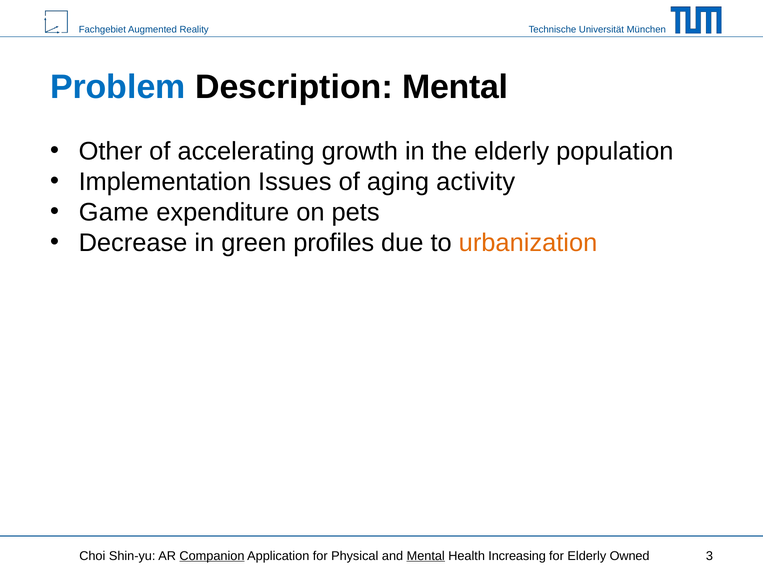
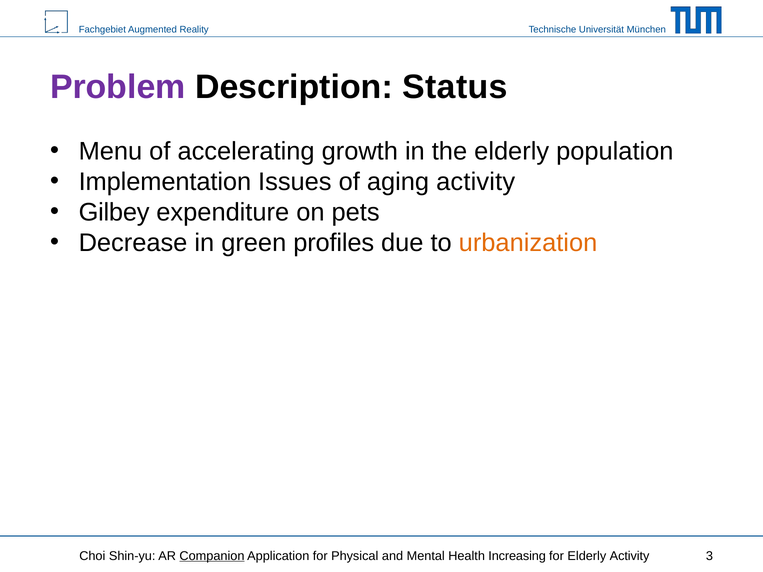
Problem colour: blue -> purple
Description Mental: Mental -> Status
Other: Other -> Menu
Game: Game -> Gilbey
Mental at (426, 556) underline: present -> none
Elderly Owned: Owned -> Activity
